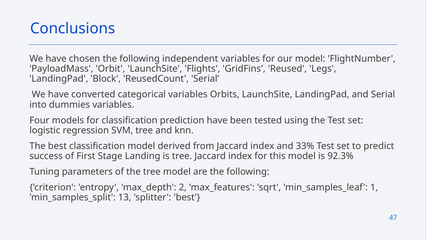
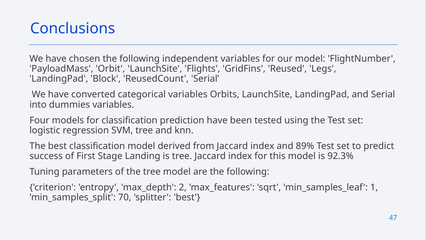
33%: 33% -> 89%
13: 13 -> 70
